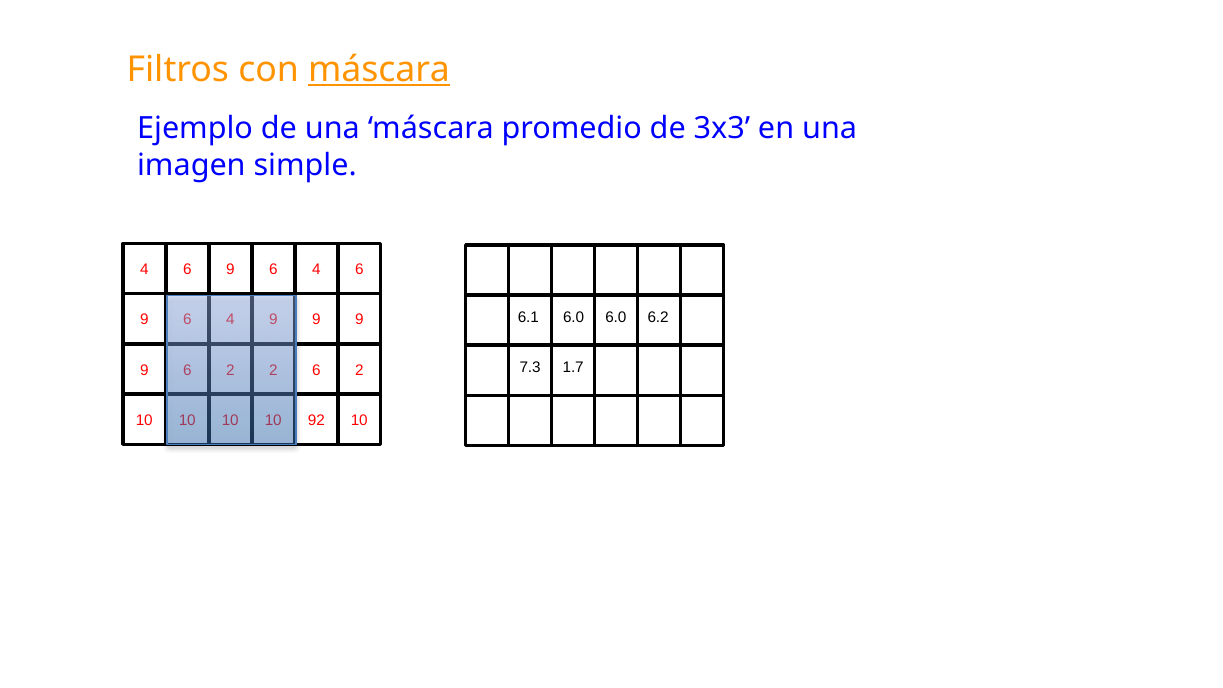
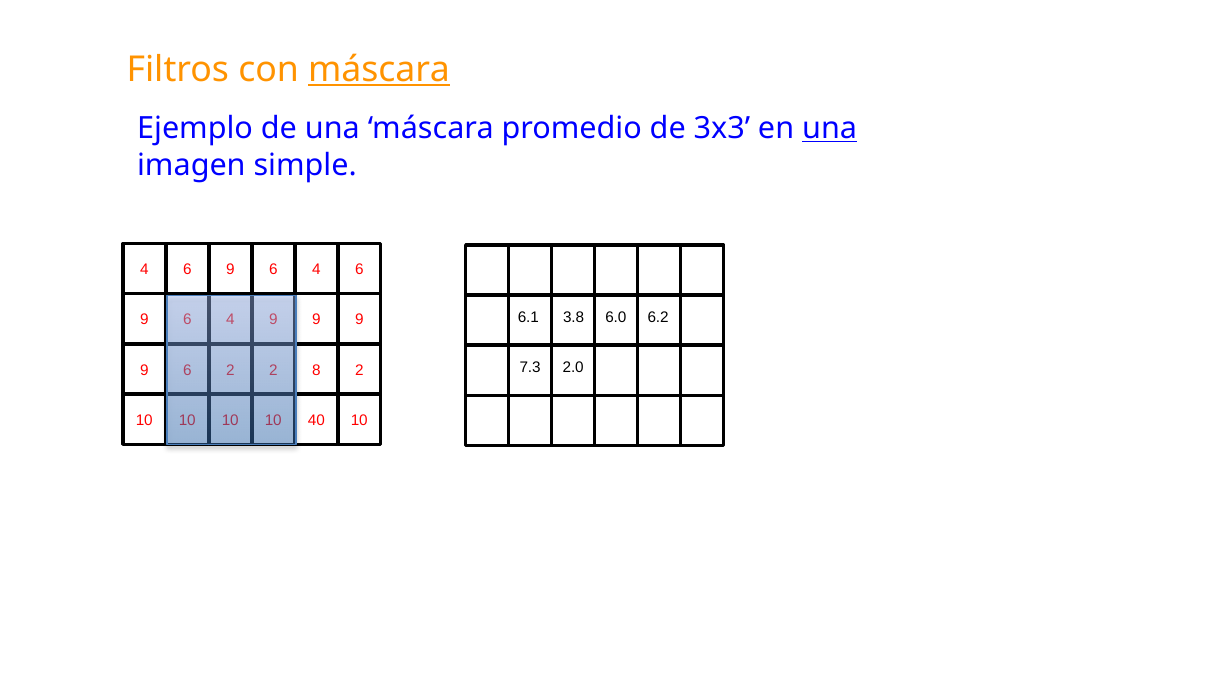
una at (830, 128) underline: none -> present
6.1 6.0: 6.0 -> 3.8
1.7: 1.7 -> 2.0
6 at (316, 370): 6 -> 8
92: 92 -> 40
